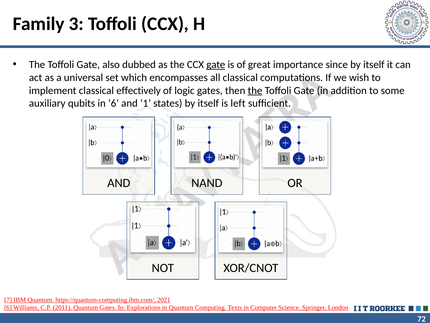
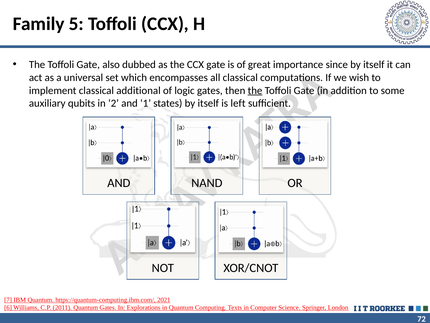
3: 3 -> 5
gate at (216, 65) underline: present -> none
effectively: effectively -> additional
in 6: 6 -> 2
